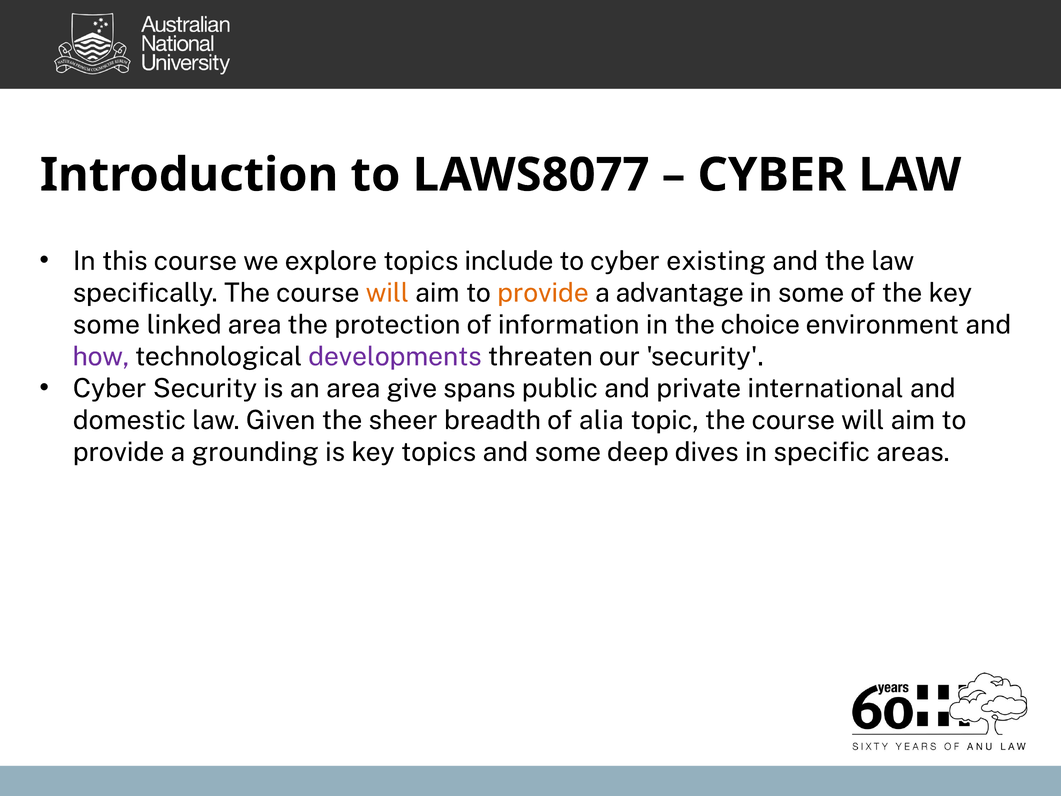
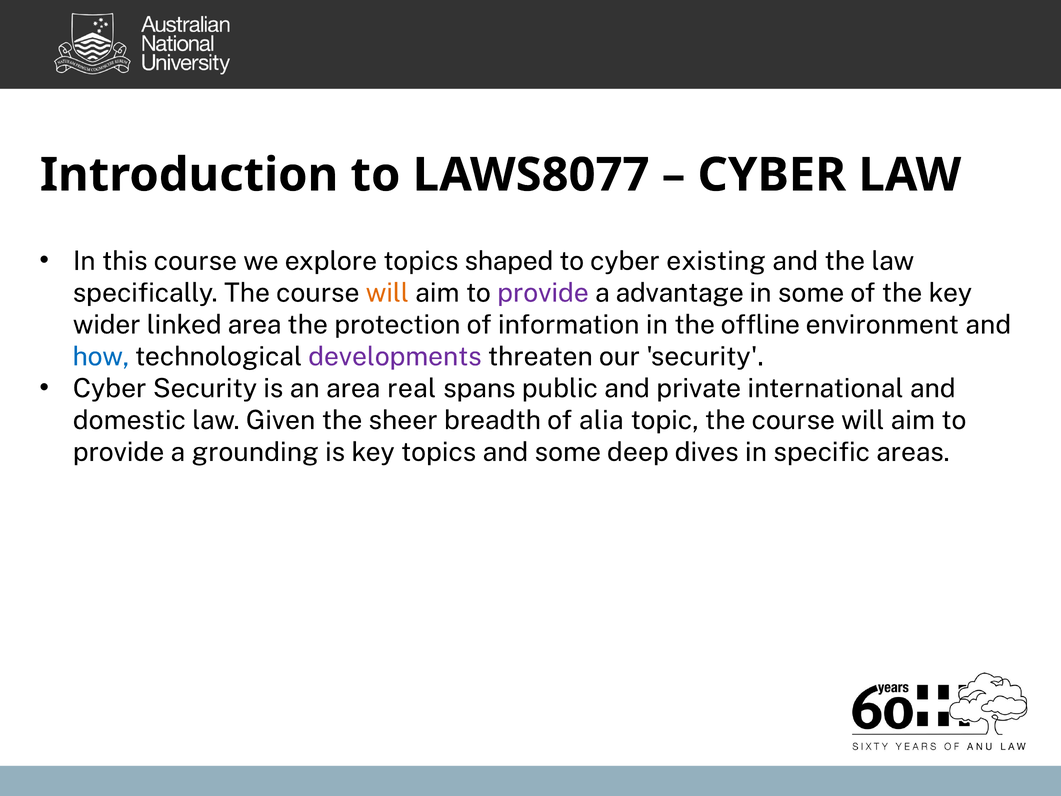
include: include -> shaped
provide at (543, 293) colour: orange -> purple
some at (106, 325): some -> wider
choice: choice -> offline
how colour: purple -> blue
give: give -> real
